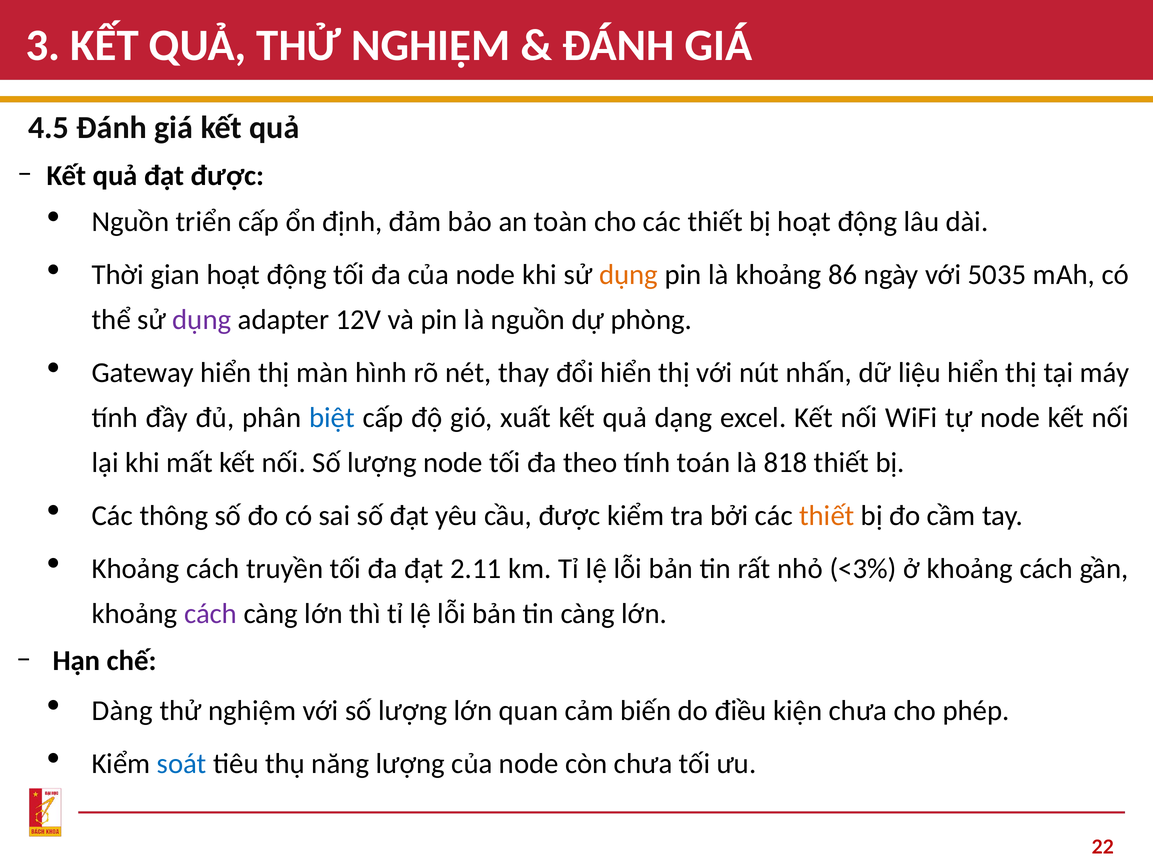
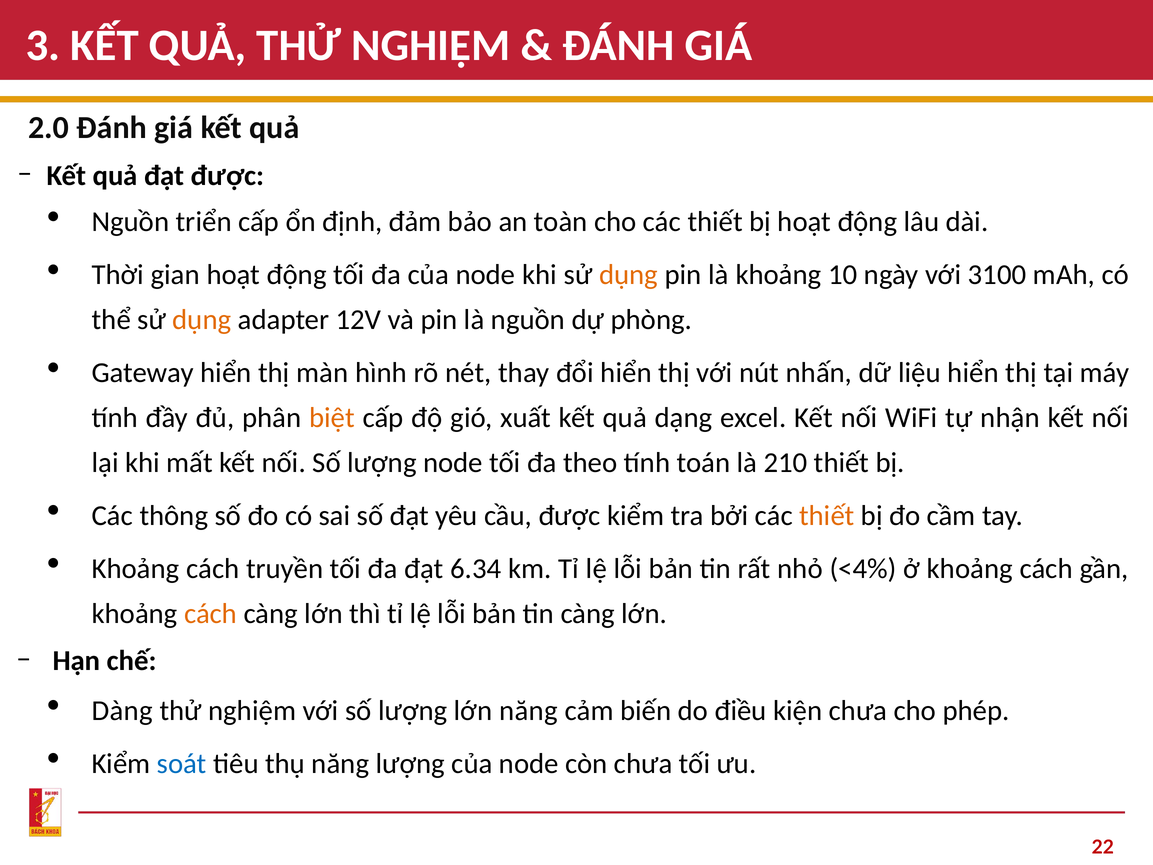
4.5: 4.5 -> 2.0
86: 86 -> 10
5035: 5035 -> 3100
dụng at (202, 320) colour: purple -> orange
biệt colour: blue -> orange
tự node: node -> nhận
818: 818 -> 210
2.11: 2.11 -> 6.34
<3%: <3% -> <4%
cách at (211, 613) colour: purple -> orange
lớn quan: quan -> năng
